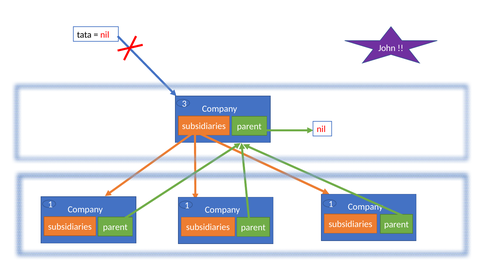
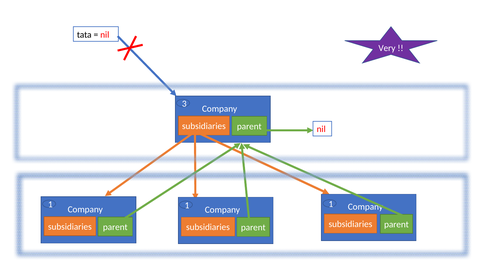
John: John -> Very
